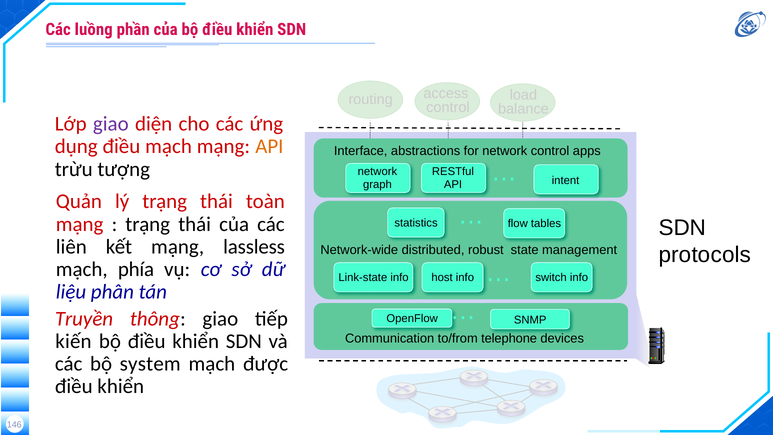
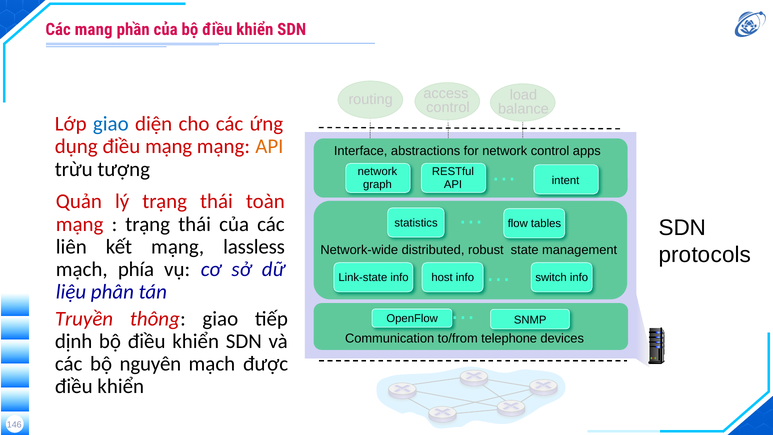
luồng: luồng -> mang
giao at (111, 124) colour: purple -> blue
điều mạch: mạch -> mạng
kiến: kiến -> dịnh
system: system -> nguyên
